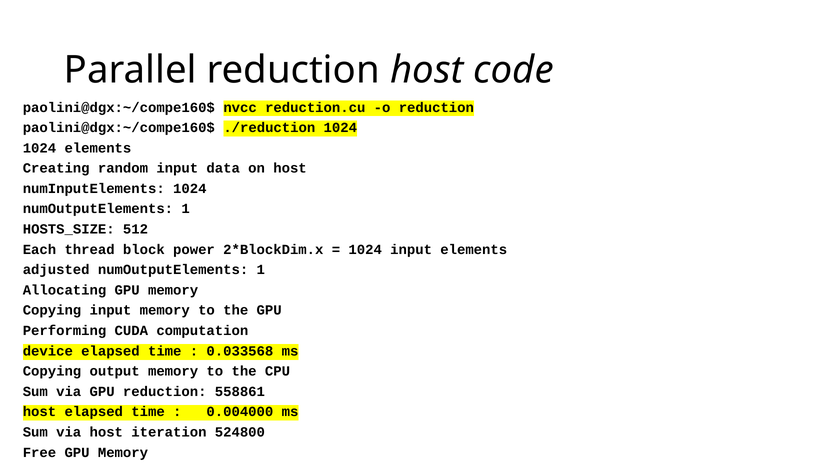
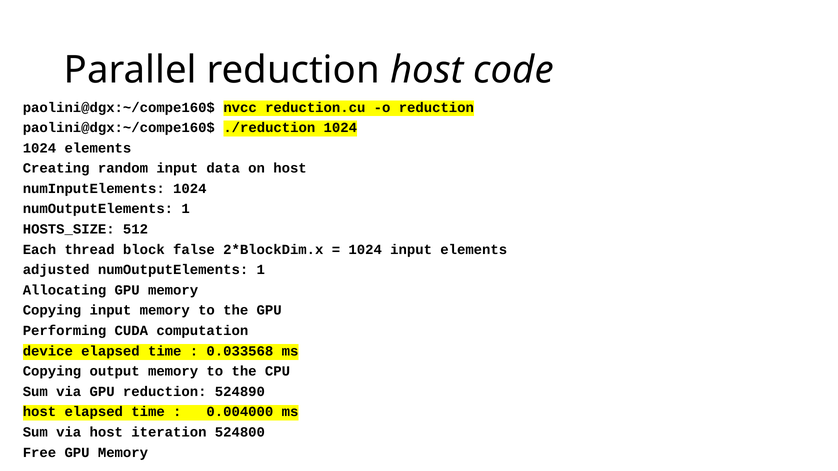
power: power -> false
558861: 558861 -> 524890
